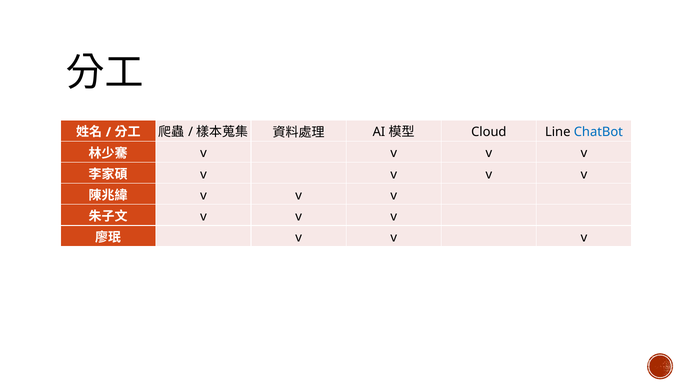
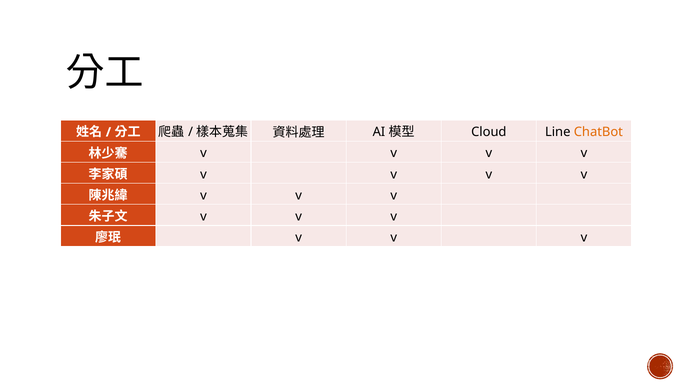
ChatBot colour: blue -> orange
